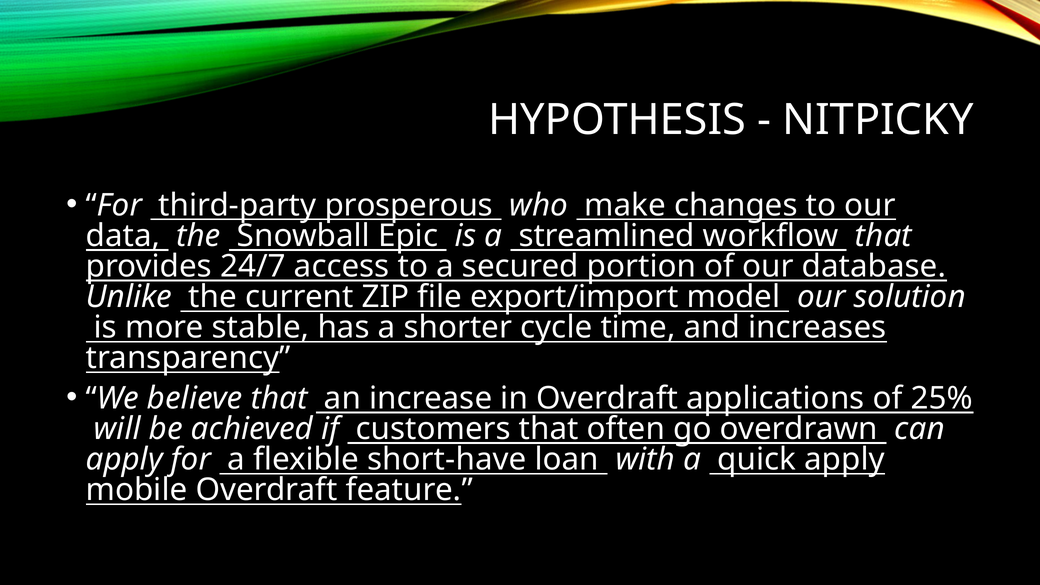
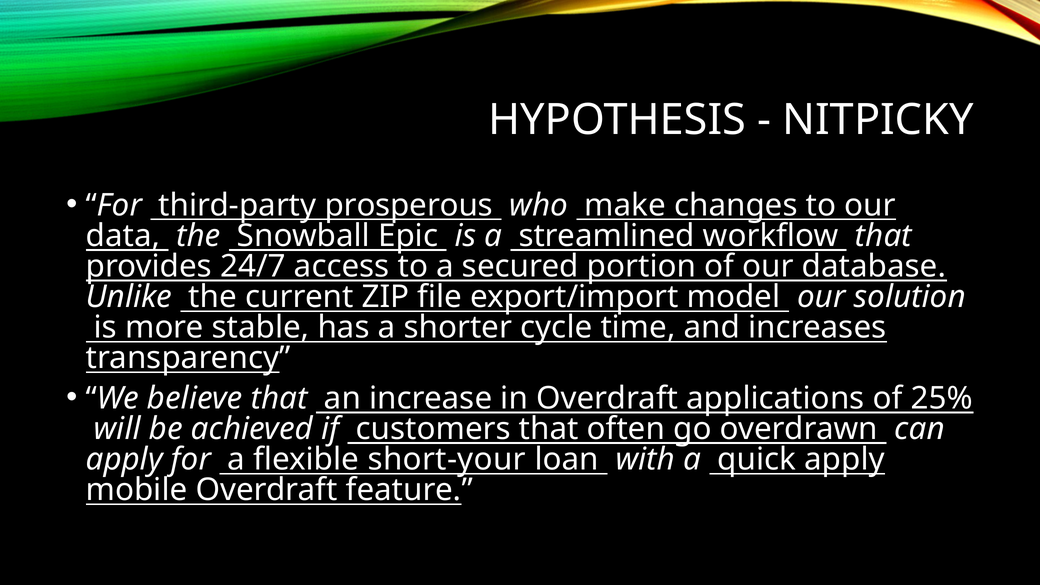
short-have: short-have -> short-your
